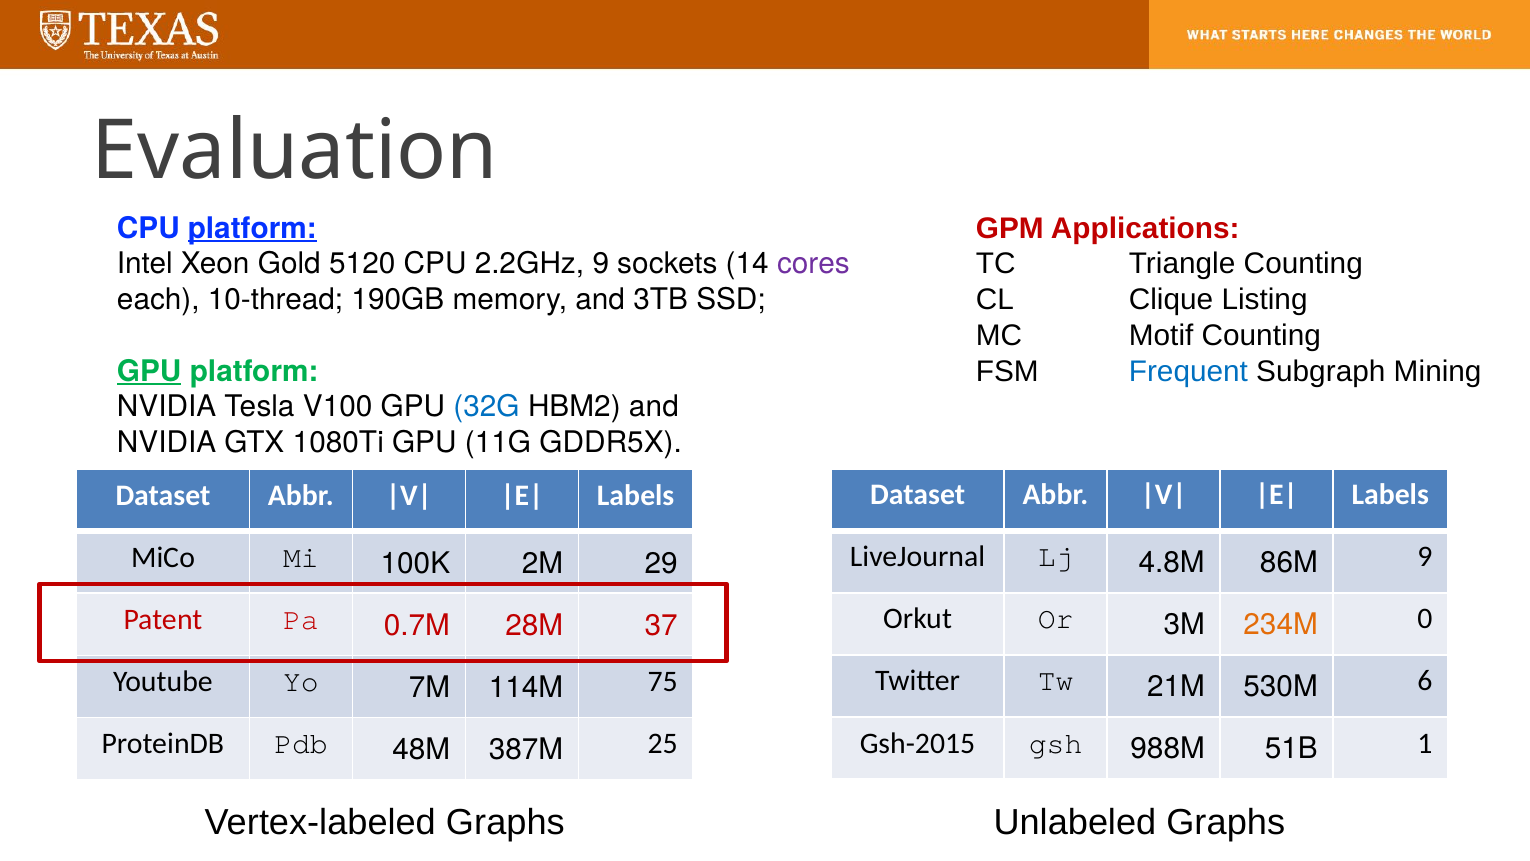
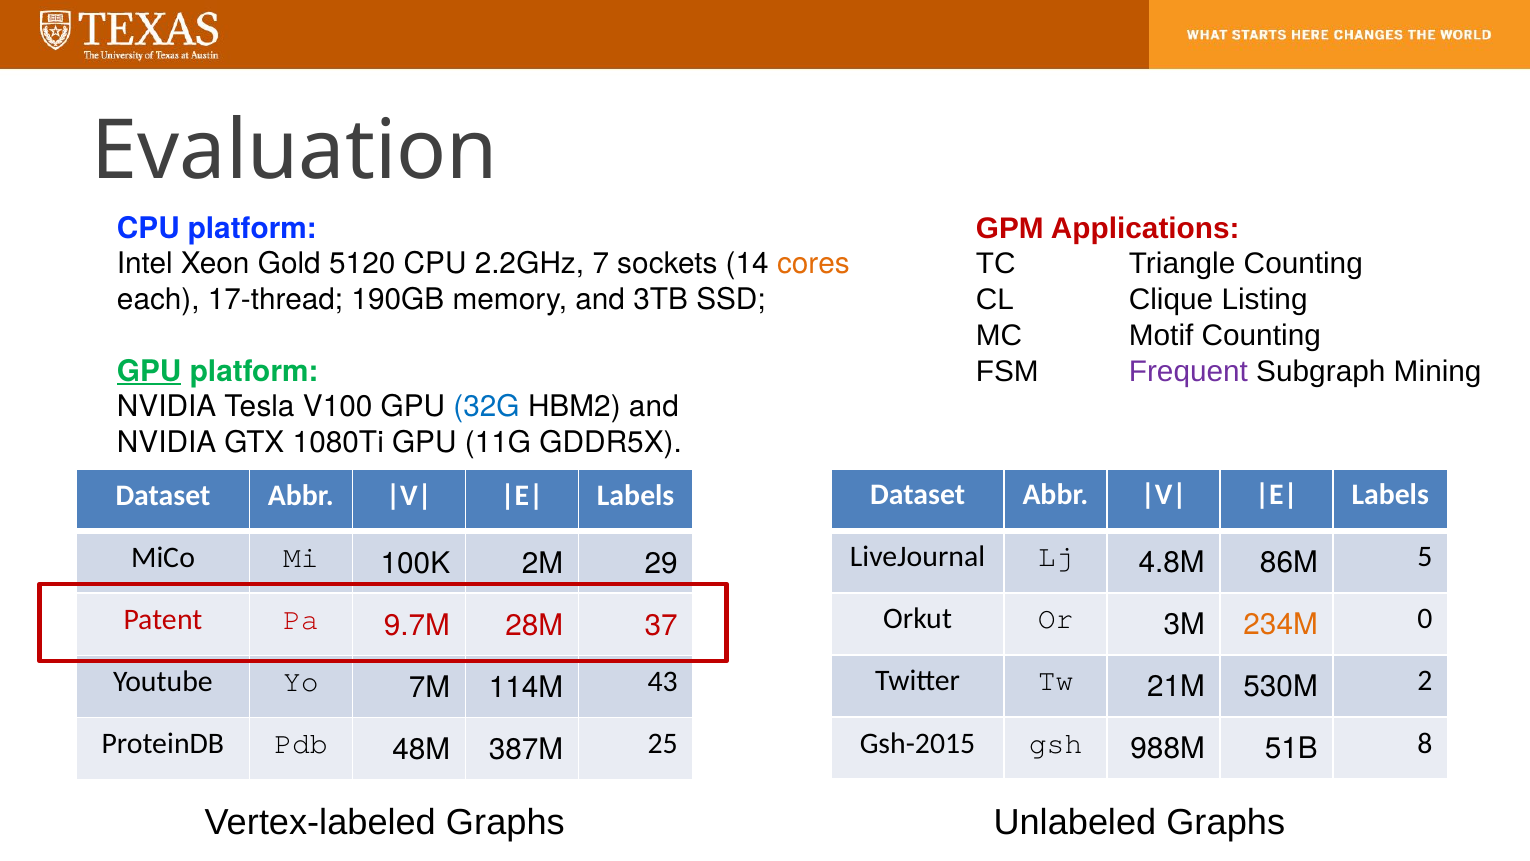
platform at (252, 228) underline: present -> none
2.2GHz 9: 9 -> 7
cores colour: purple -> orange
10-thread: 10-thread -> 17-thread
Frequent colour: blue -> purple
86M 9: 9 -> 5
0.7M: 0.7M -> 9.7M
6: 6 -> 2
75: 75 -> 43
1: 1 -> 8
